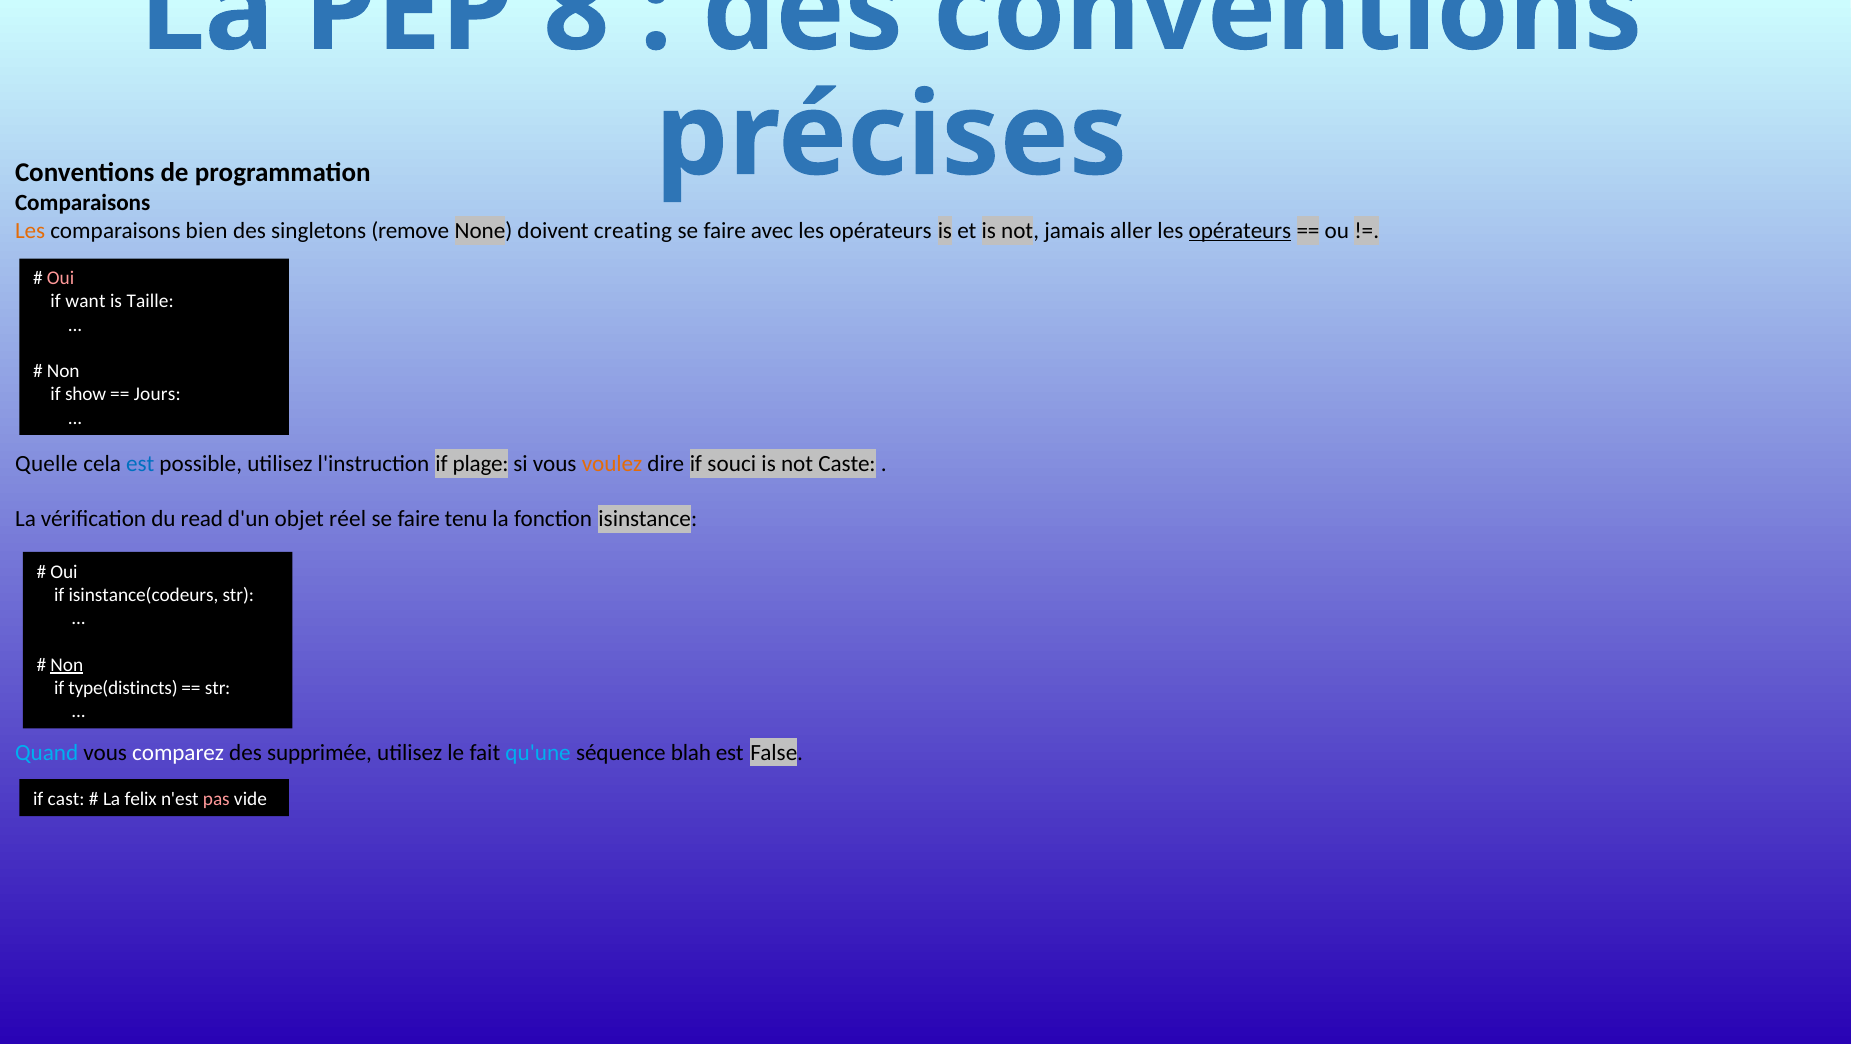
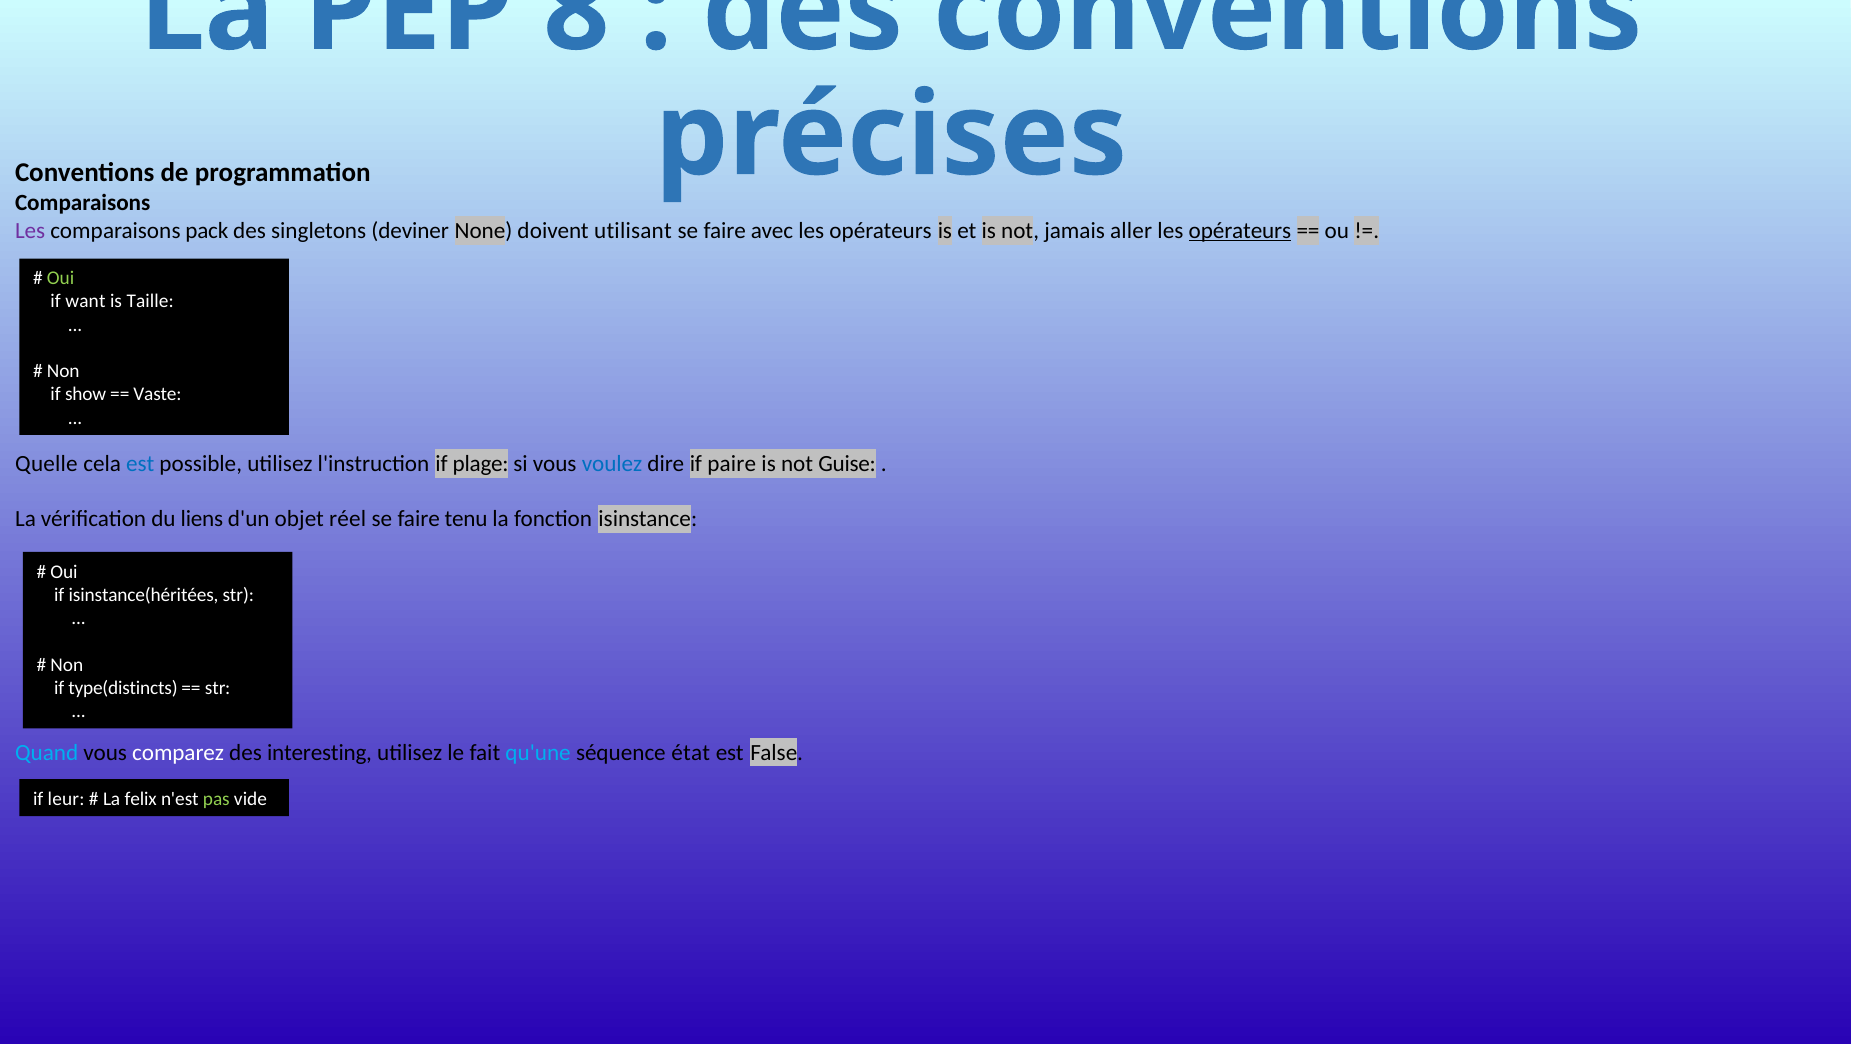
Les at (30, 231) colour: orange -> purple
bien: bien -> pack
remove: remove -> deviner
creating: creating -> utilisant
Oui at (61, 278) colour: pink -> light green
Jours: Jours -> Vaste
voulez colour: orange -> blue
souci: souci -> paire
Caste: Caste -> Guise
read: read -> liens
isinstance(codeurs: isinstance(codeurs -> isinstance(héritées
Non at (67, 664) underline: present -> none
supprimée: supprimée -> interesting
blah: blah -> état
cast: cast -> leur
pas colour: pink -> light green
